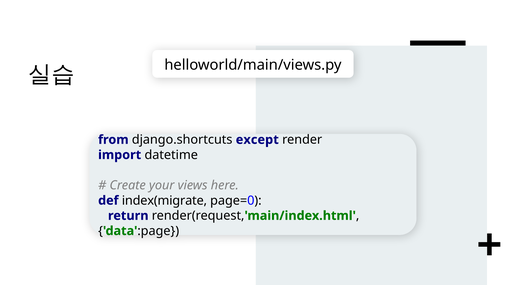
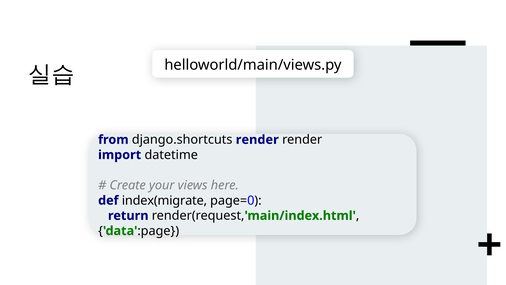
django.shortcuts except: except -> render
